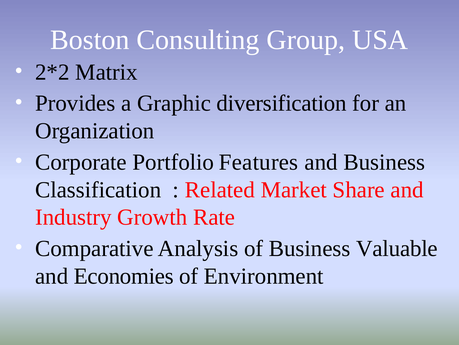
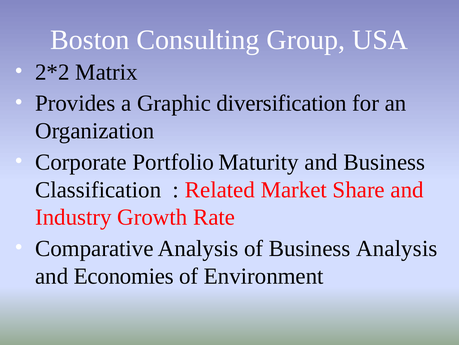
Features: Features -> Maturity
Business Valuable: Valuable -> Analysis
